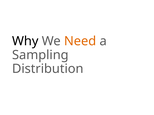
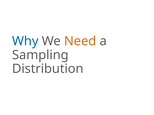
Why colour: black -> blue
